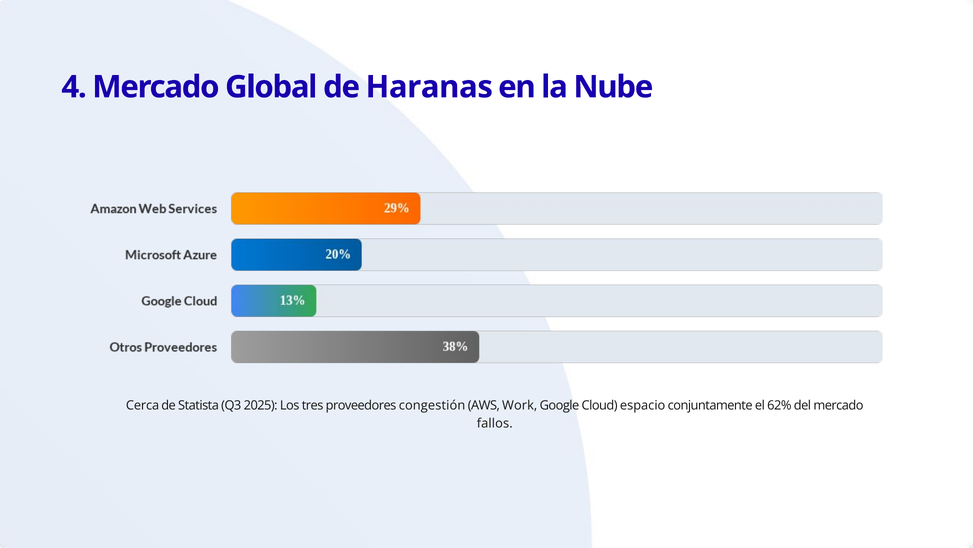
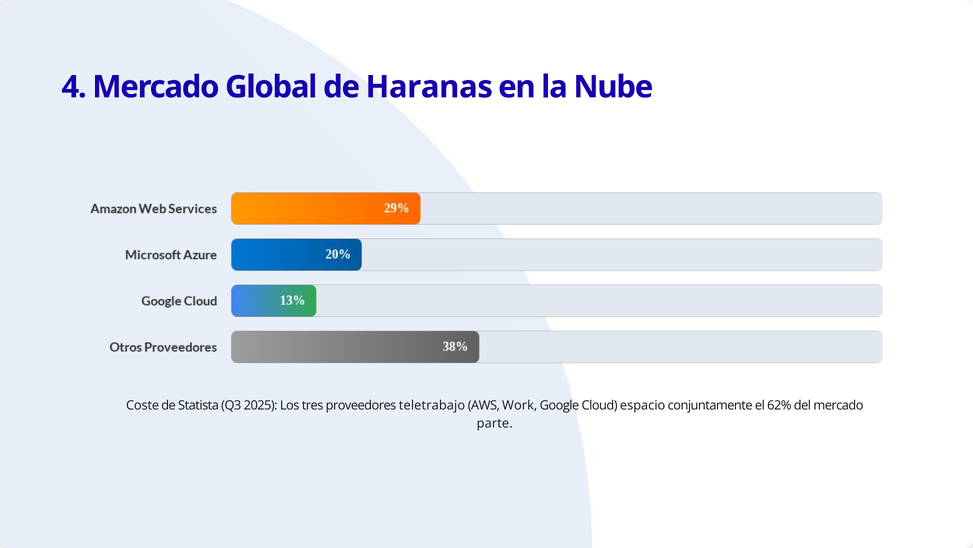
Cerca: Cerca -> Coste
congestión: congestión -> teletrabajo
fallos: fallos -> parte
